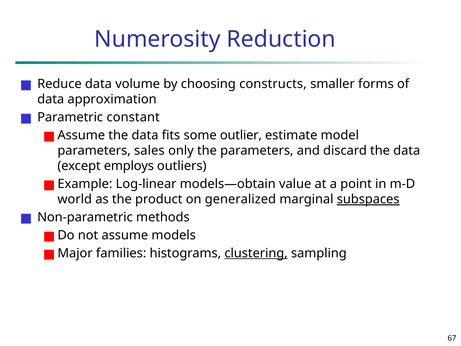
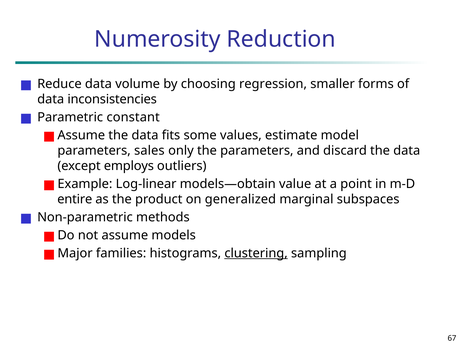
constructs: constructs -> regression
approximation: approximation -> inconsistencies
outlier: outlier -> values
world: world -> entire
subspaces underline: present -> none
